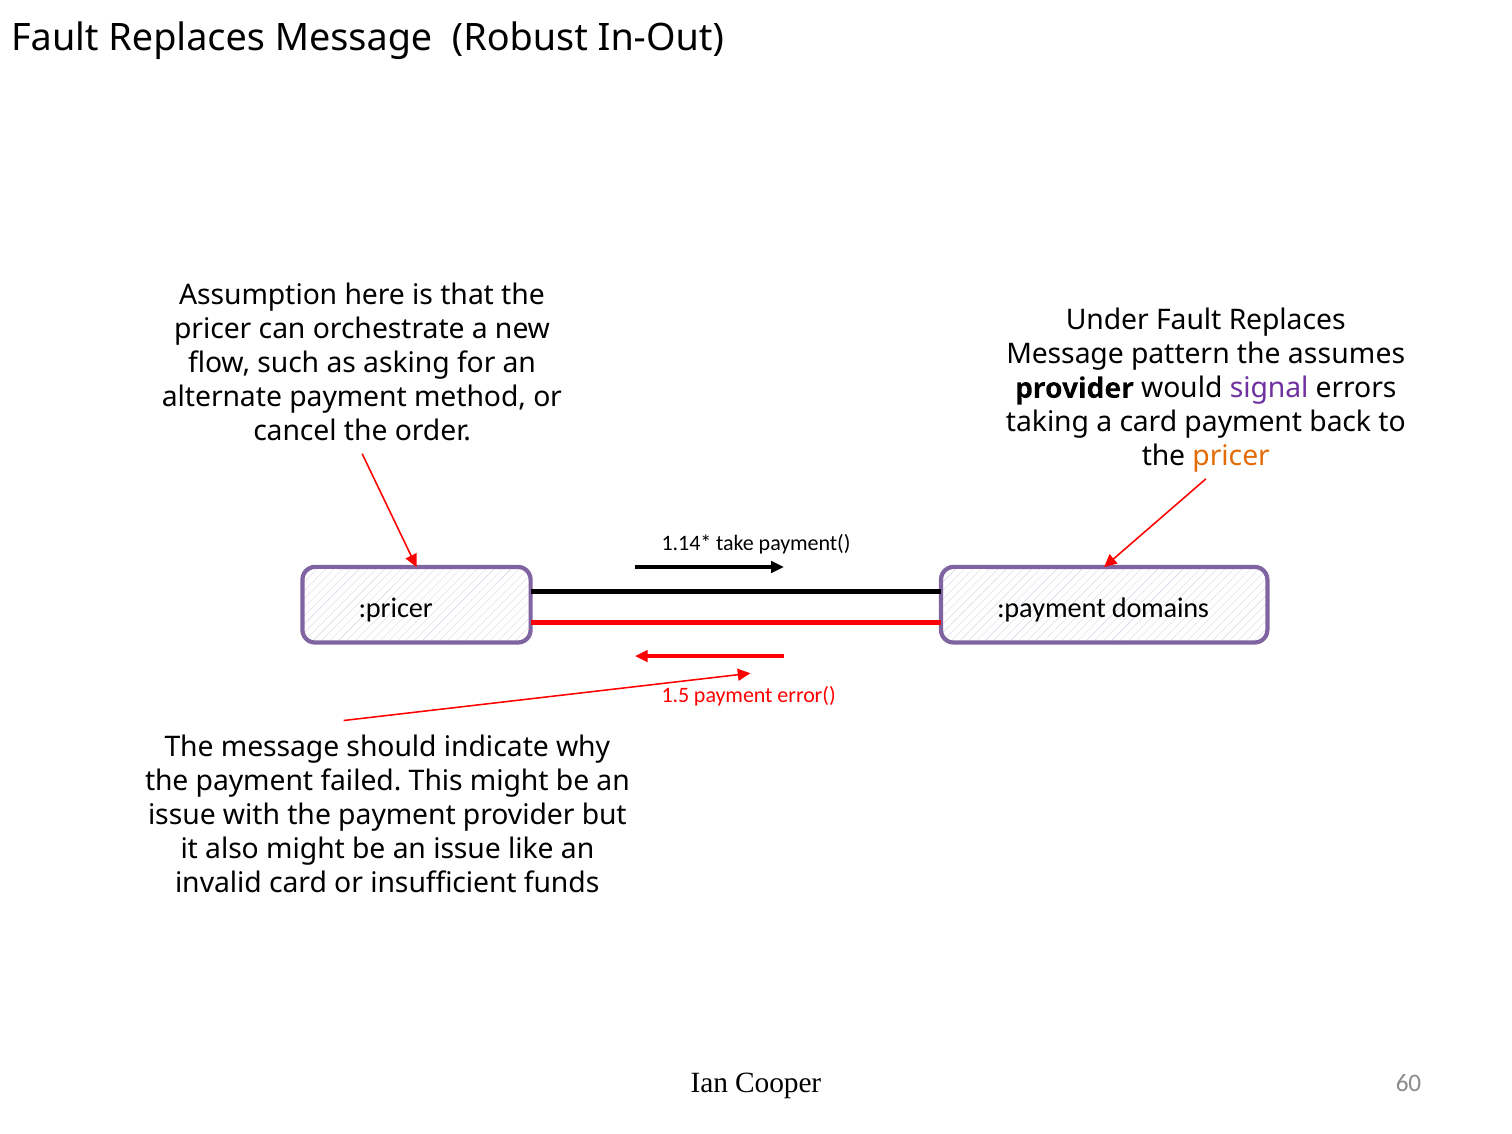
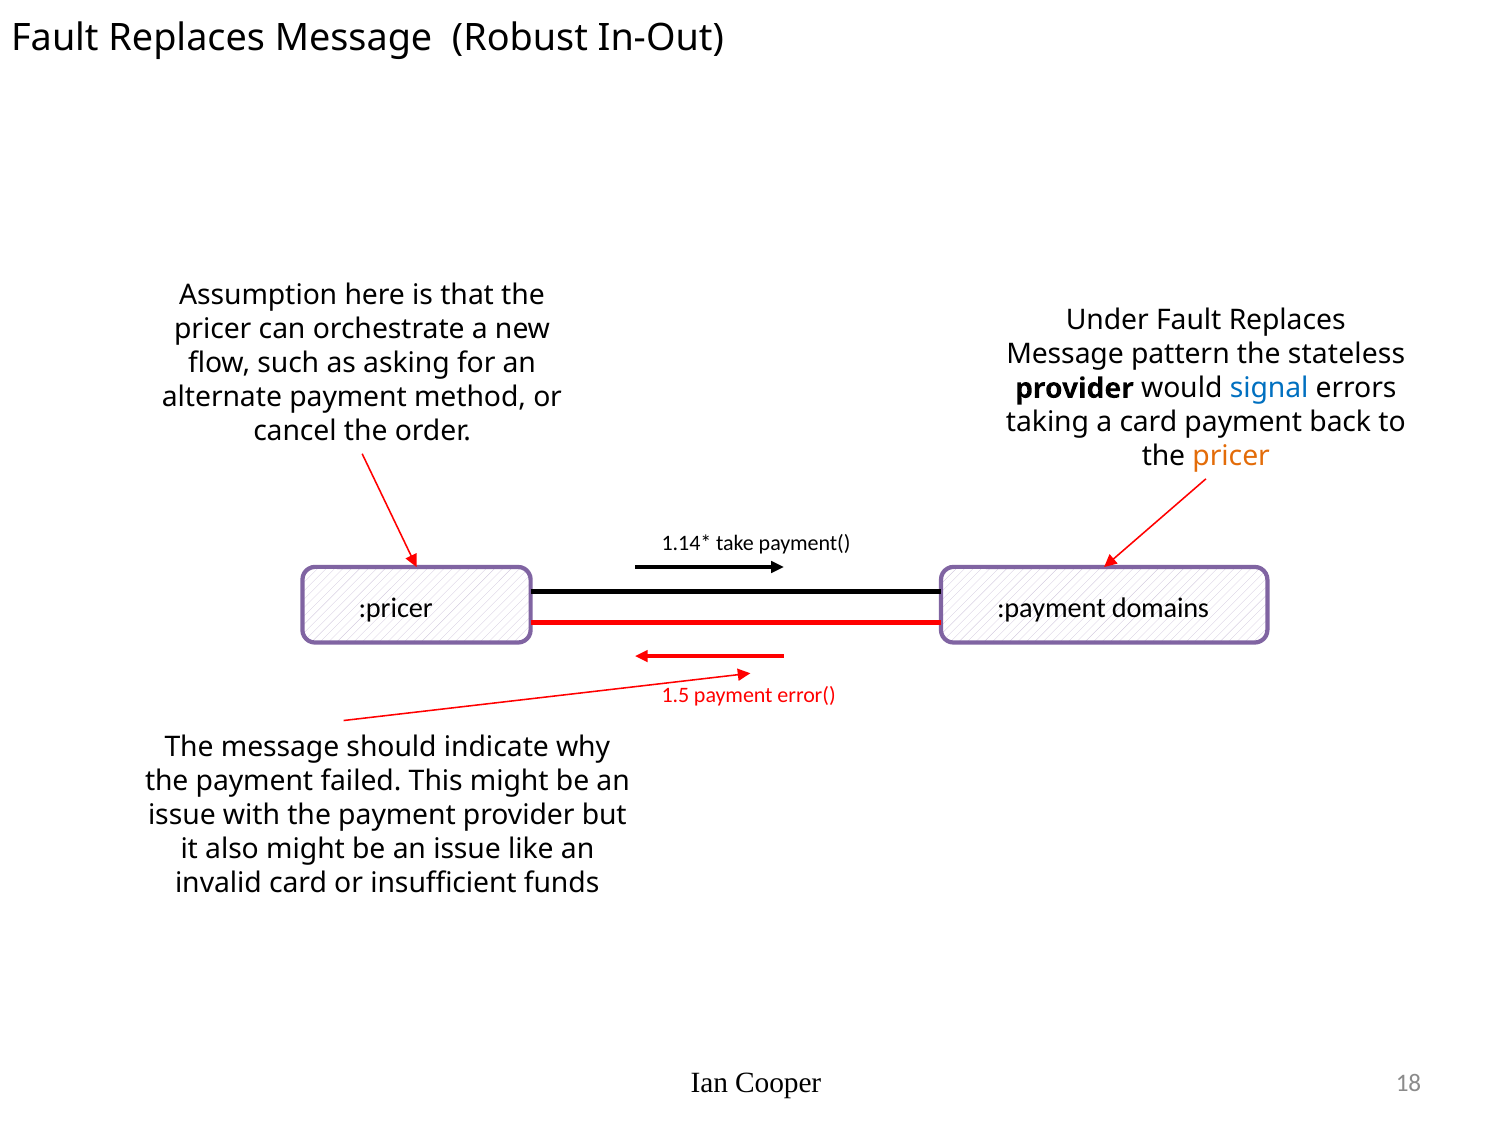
assumes: assumes -> stateless
signal colour: purple -> blue
60: 60 -> 18
